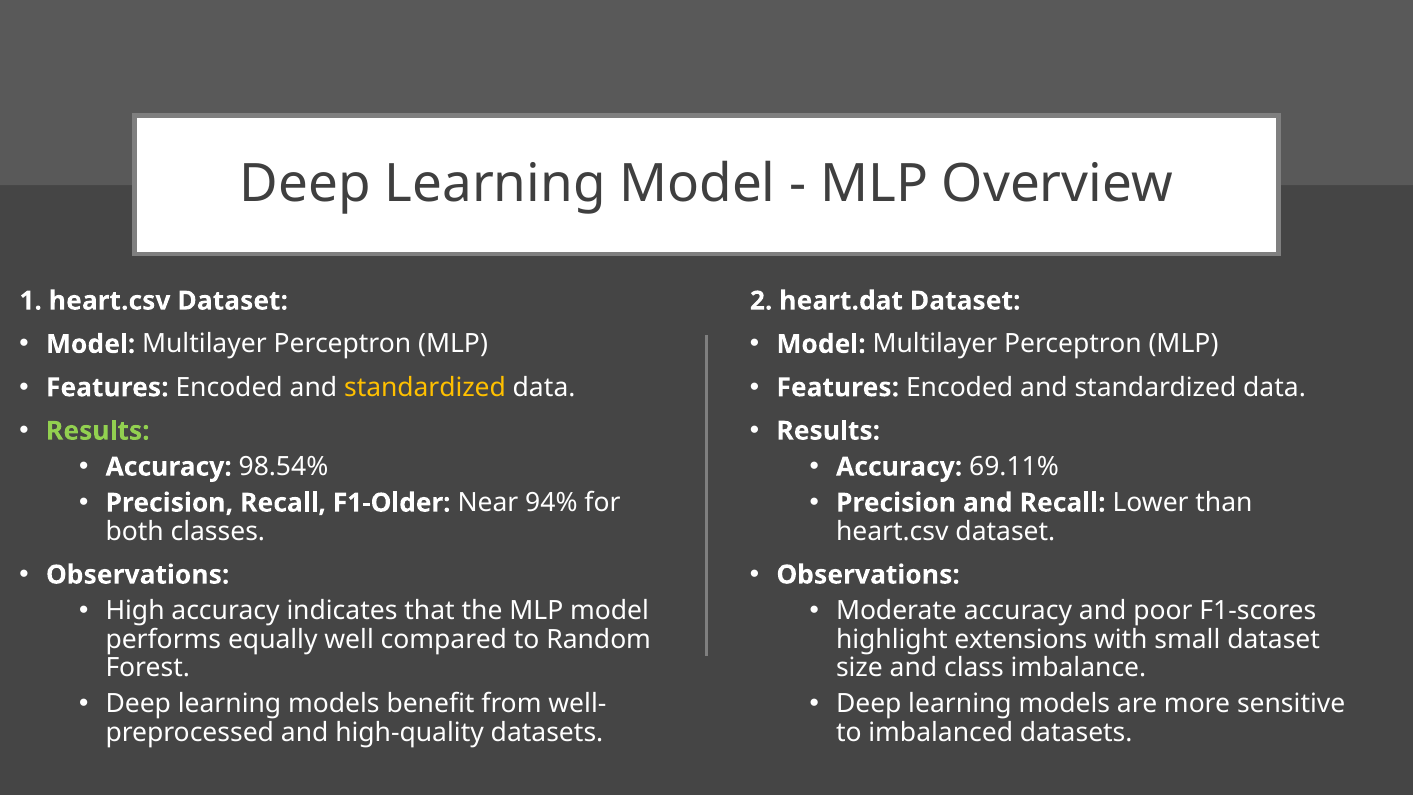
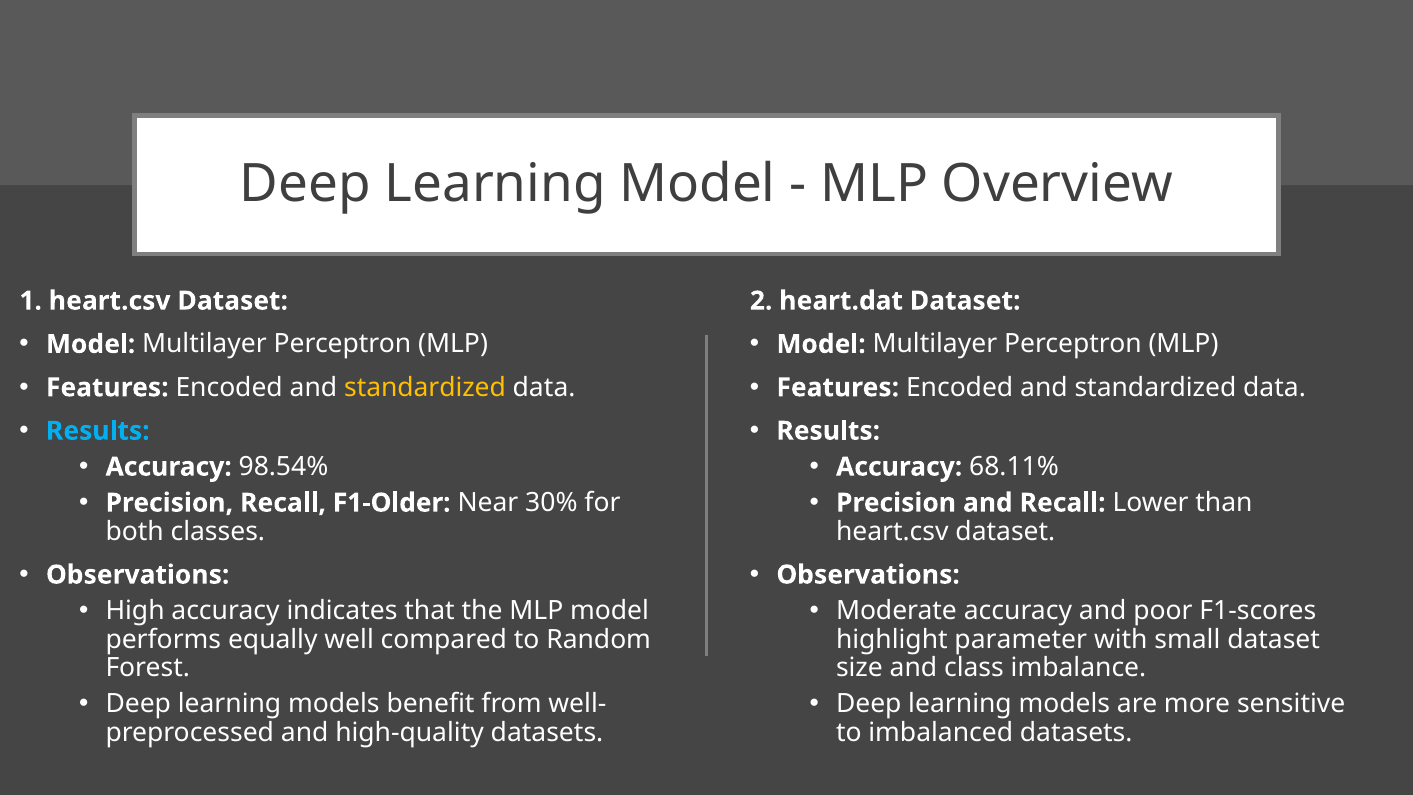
Results at (98, 431) colour: light green -> light blue
69.11%: 69.11% -> 68.11%
94%: 94% -> 30%
extensions: extensions -> parameter
